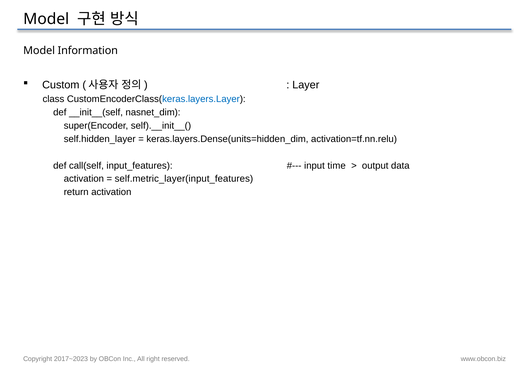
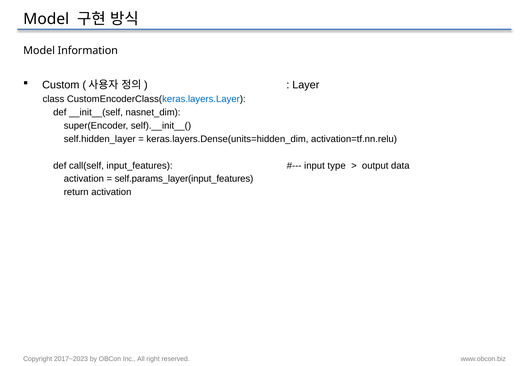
time: time -> type
self.metric_layer(input_features: self.metric_layer(input_features -> self.params_layer(input_features
